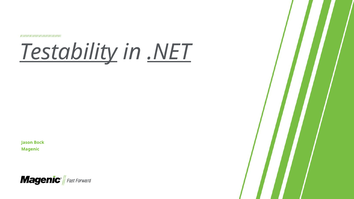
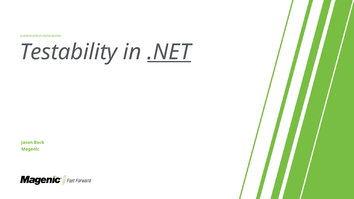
Testability underline: present -> none
